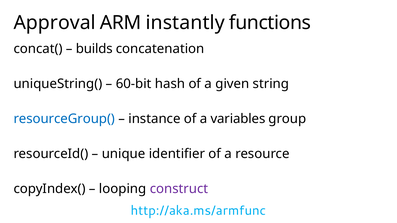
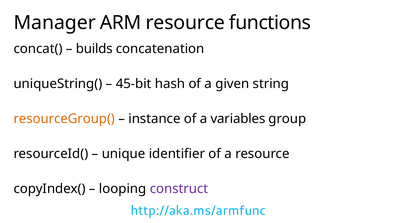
Approval: Approval -> Manager
ARM instantly: instantly -> resource
60-bit: 60-bit -> 45-bit
resourceGroup( colour: blue -> orange
